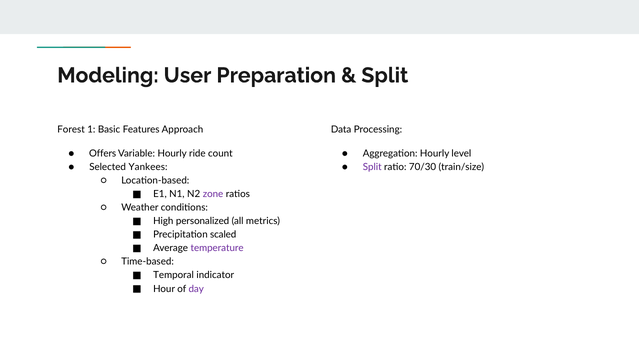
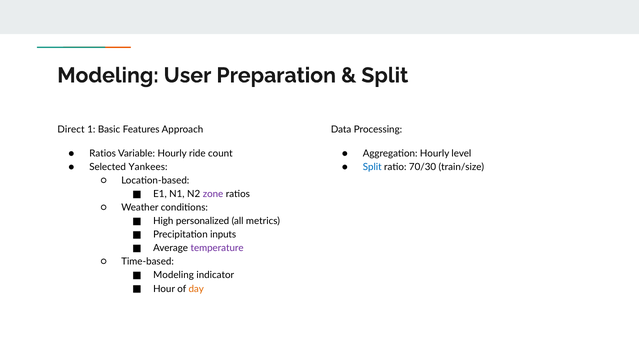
Forest: Forest -> Direct
Offers at (103, 153): Offers -> Ratios
Split at (372, 167) colour: purple -> blue
scaled: scaled -> inputs
Temporal at (174, 275): Temporal -> Modeling
day colour: purple -> orange
